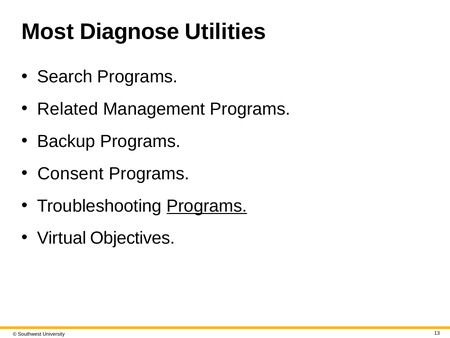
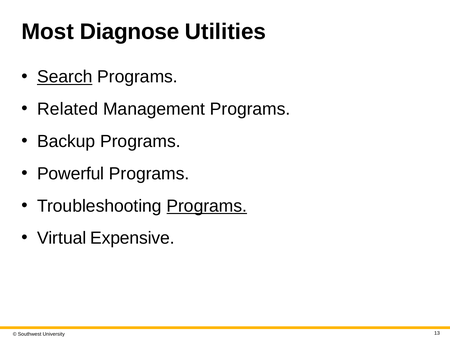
Search underline: none -> present
Consent: Consent -> Powerful
Objectives: Objectives -> Expensive
